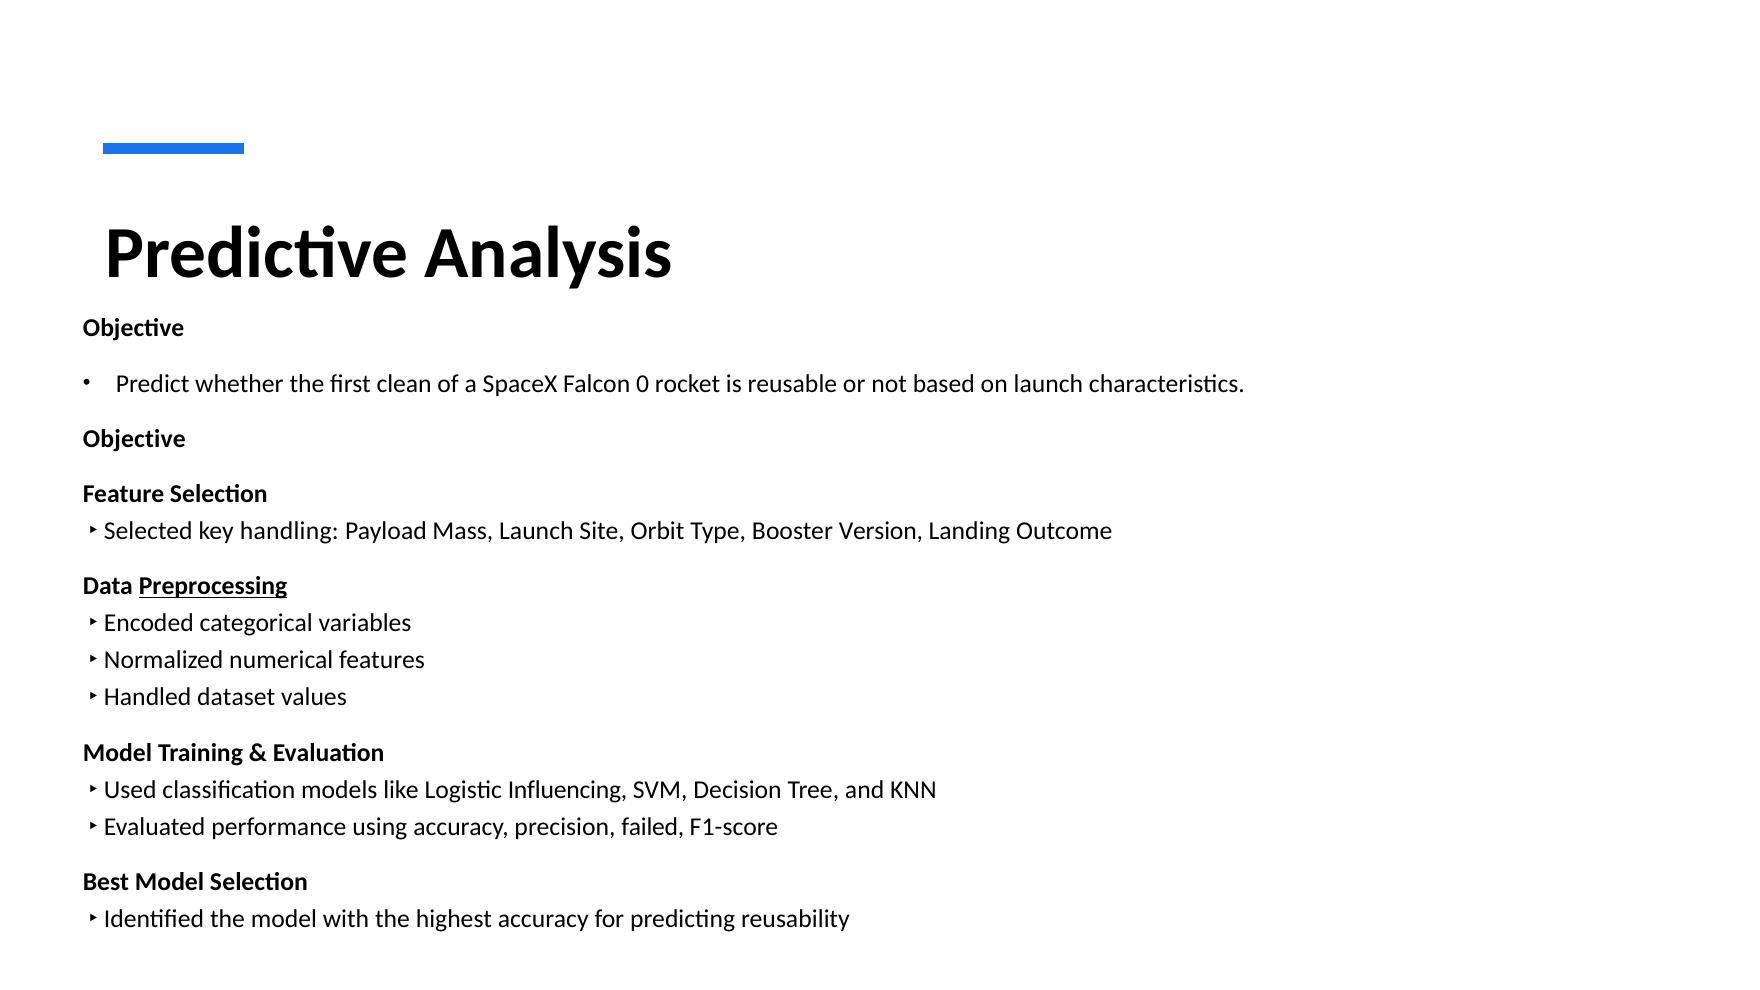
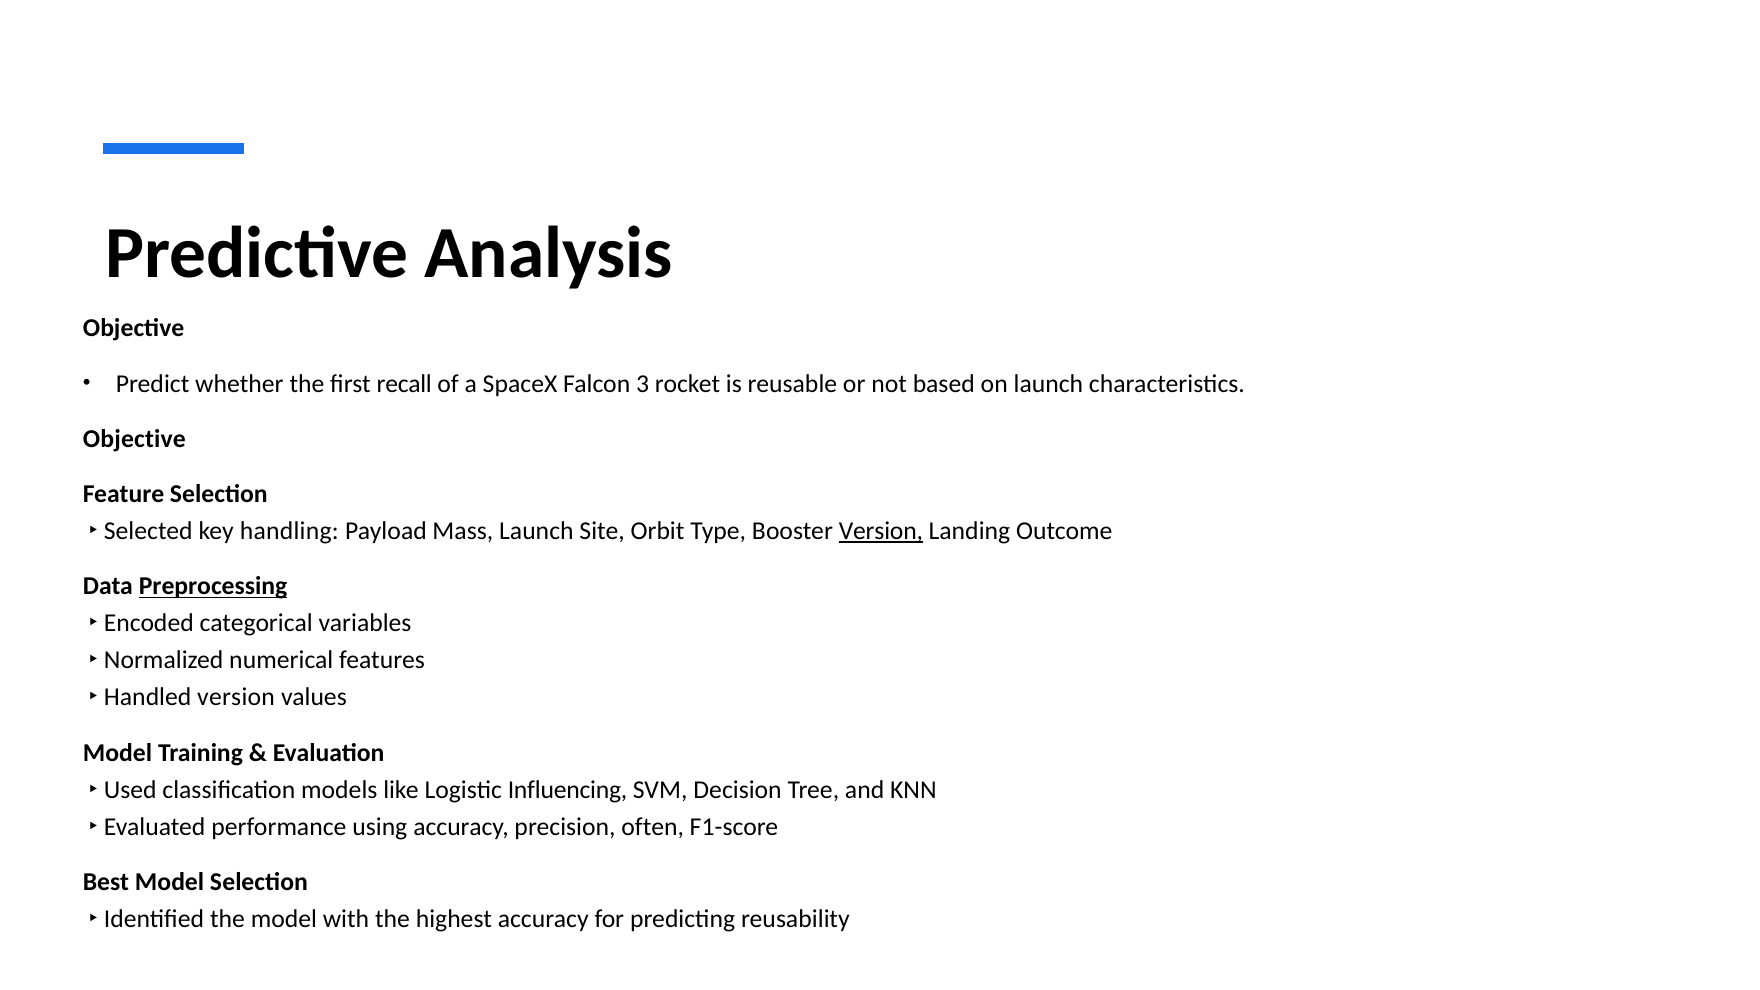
clean: clean -> recall
0: 0 -> 3
Version at (881, 531) underline: none -> present
Handled dataset: dataset -> version
failed: failed -> often
